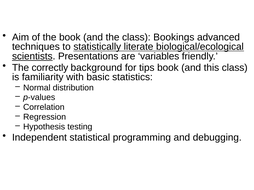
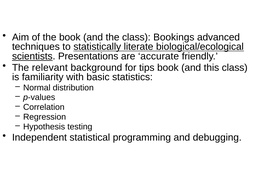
variables: variables -> accurate
correctly: correctly -> relevant
